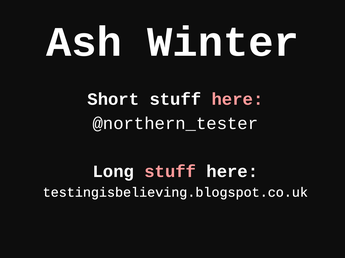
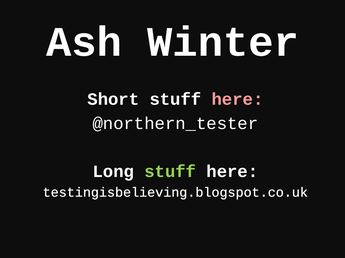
stuff at (170, 172) colour: pink -> light green
